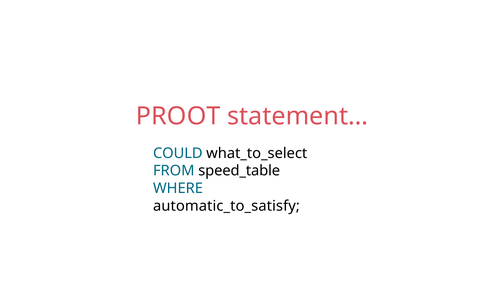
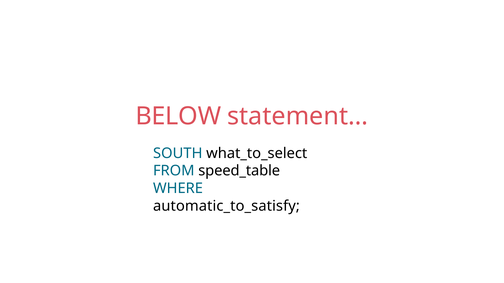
PROOT: PROOT -> BELOW
COULD: COULD -> SOUTH
